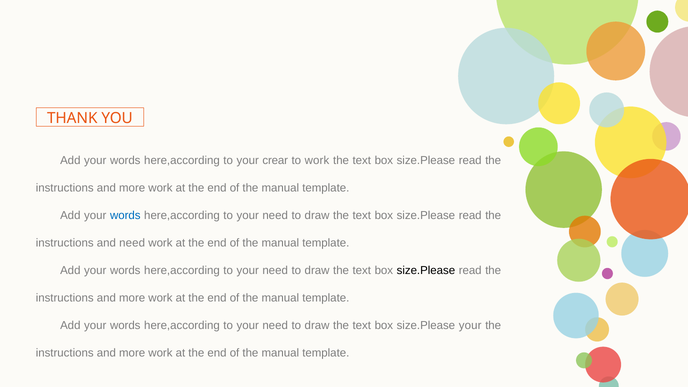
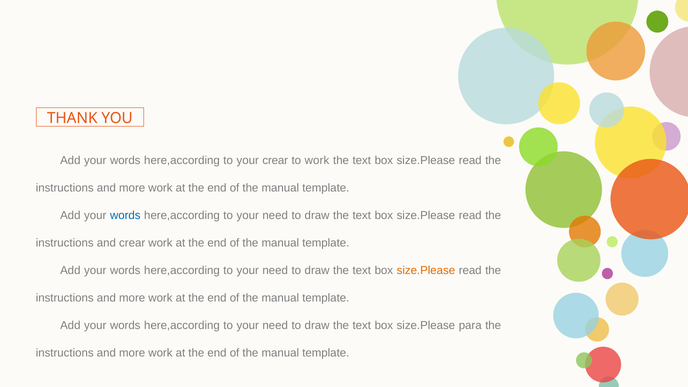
and need: need -> crear
size.Please at (426, 270) colour: black -> orange
size.Please your: your -> para
